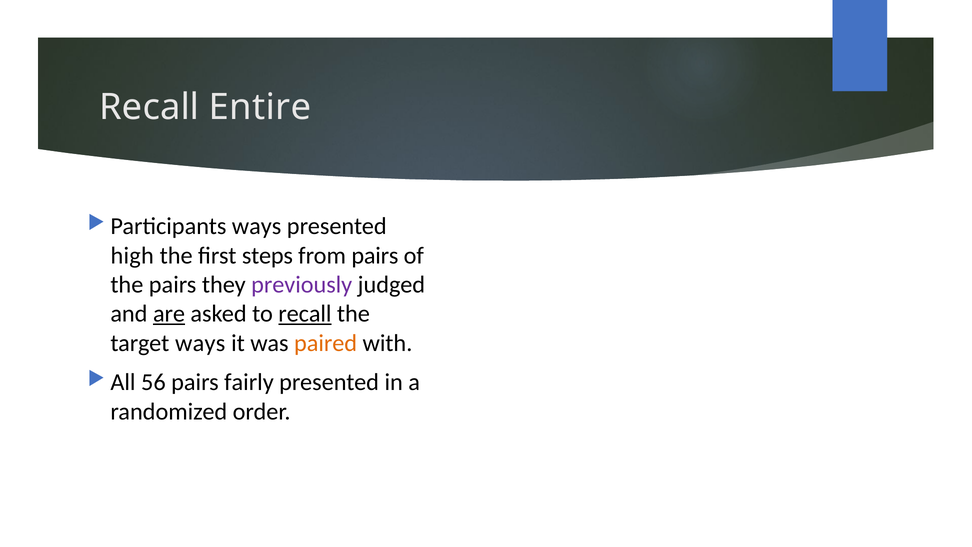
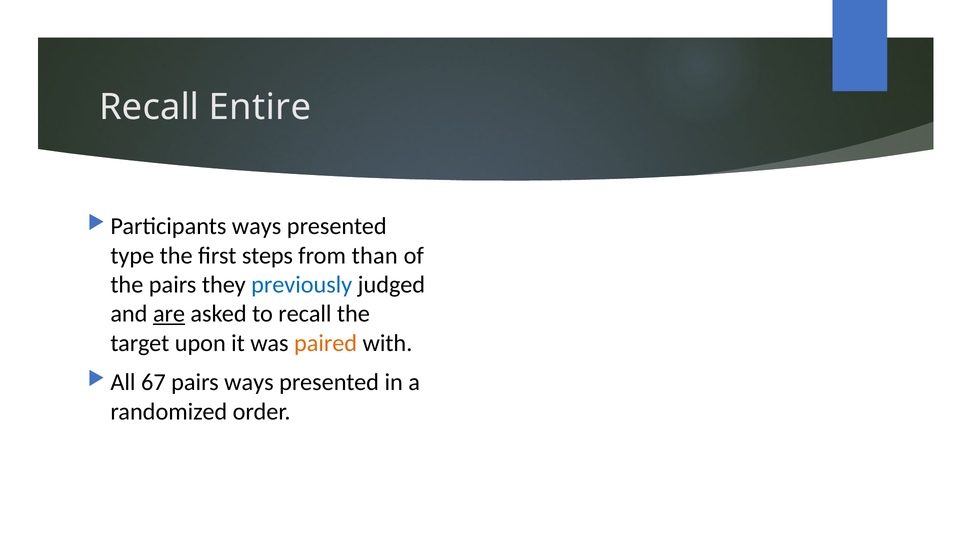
high: high -> type
from pairs: pairs -> than
previously colour: purple -> blue
recall at (305, 314) underline: present -> none
target ways: ways -> upon
56: 56 -> 67
pairs fairly: fairly -> ways
